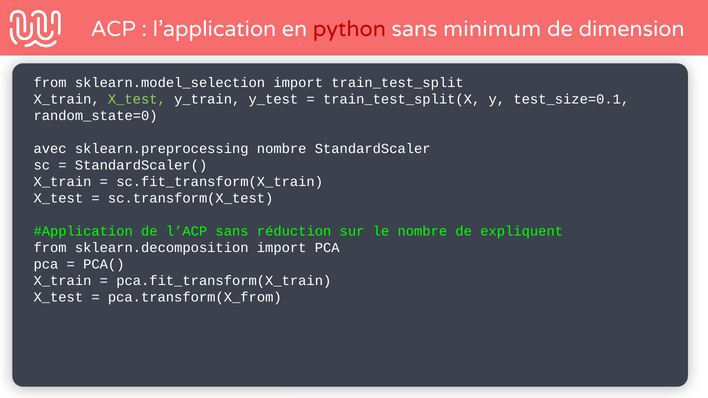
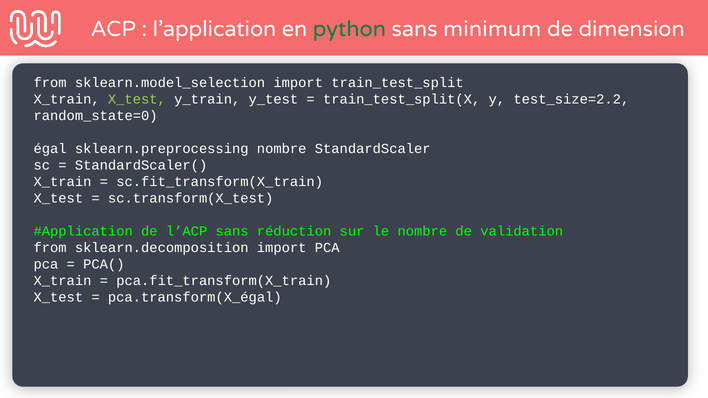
python colour: red -> green
test_size=0.1: test_size=0.1 -> test_size=2.2
avec: avec -> égal
expliquent: expliquent -> validation
pca.transform(X_from: pca.transform(X_from -> pca.transform(X_égal
